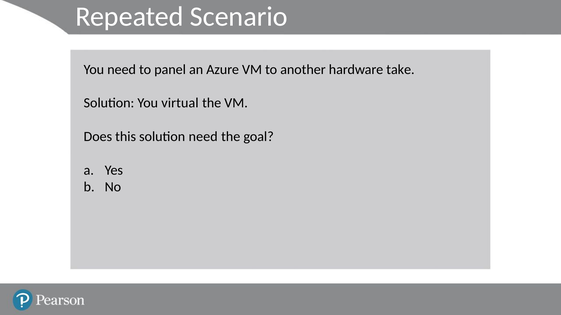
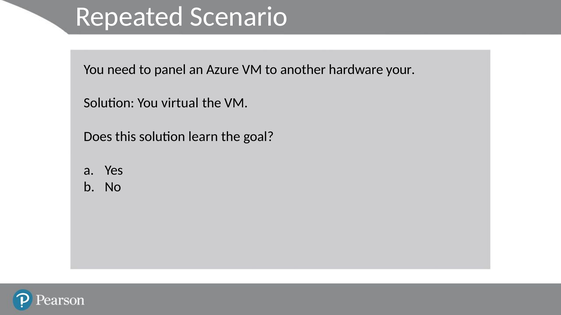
take: take -> your
solution need: need -> learn
